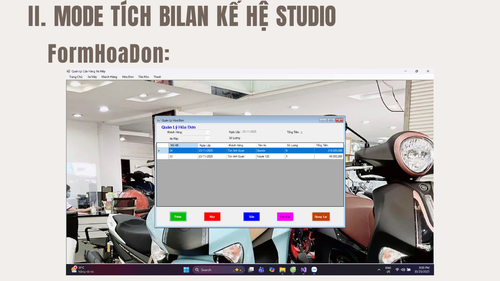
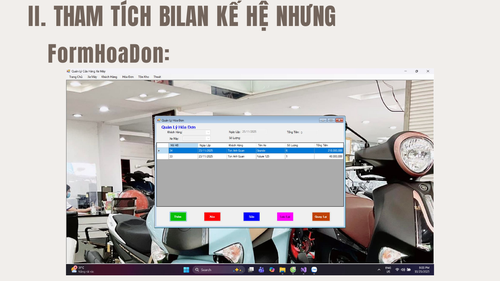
MODE: MODE -> THAM
STUDIO: STUDIO -> NHƯNG
